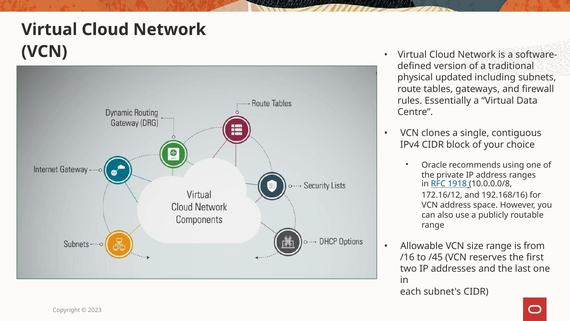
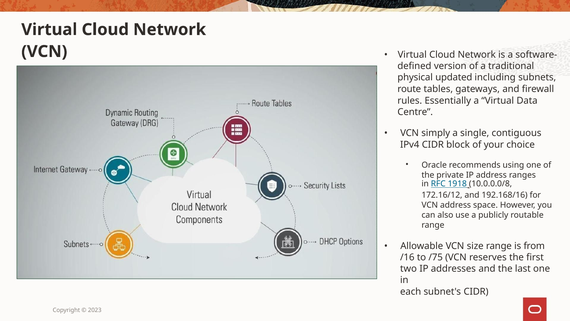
clones: clones -> simply
/45: /45 -> /75
